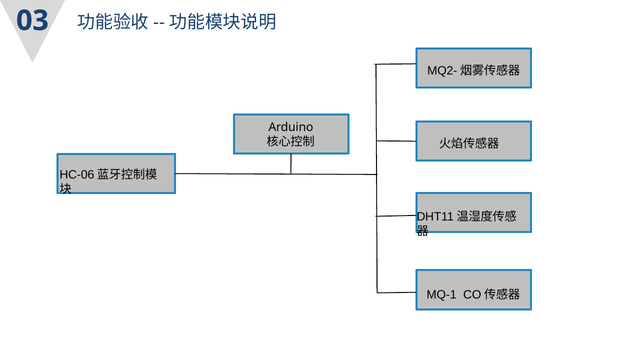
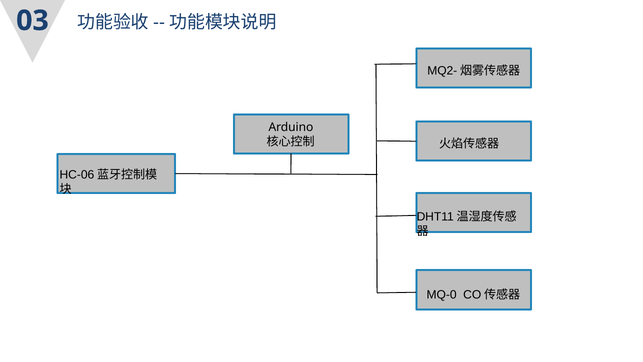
MQ-1: MQ-1 -> MQ-0
